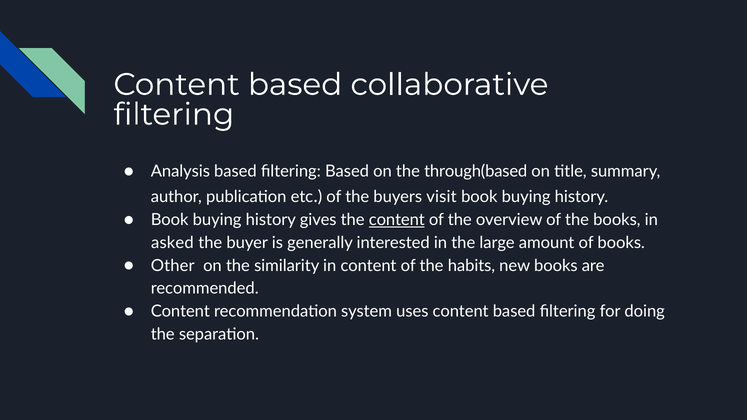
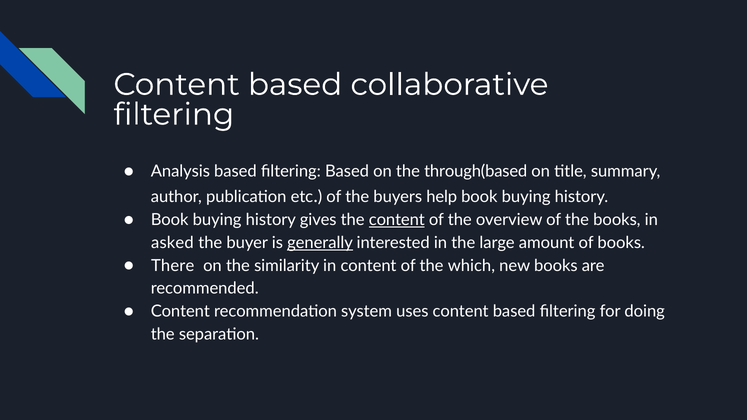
visit: visit -> help
generally underline: none -> present
Other: Other -> There
habits: habits -> which
